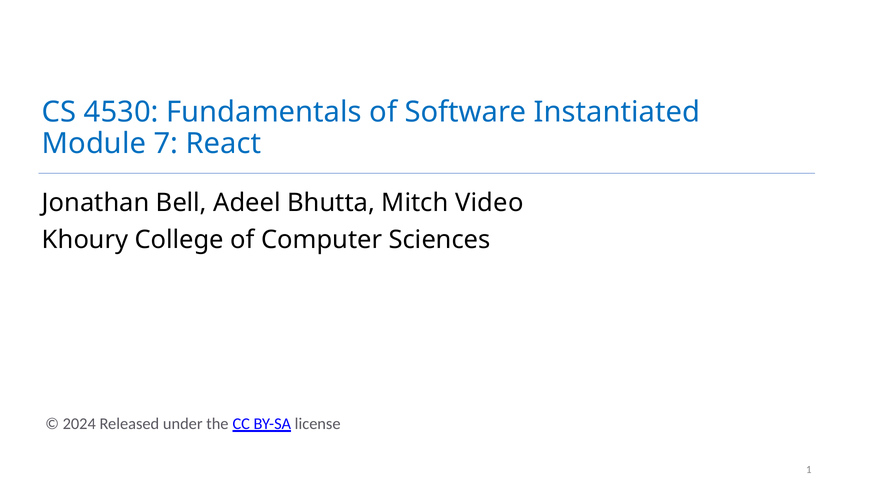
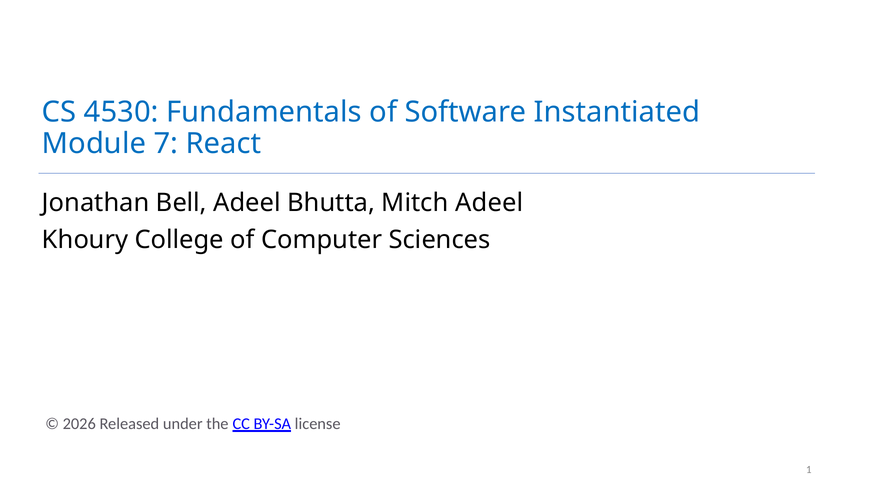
Mitch Video: Video -> Adeel
2024: 2024 -> 2026
